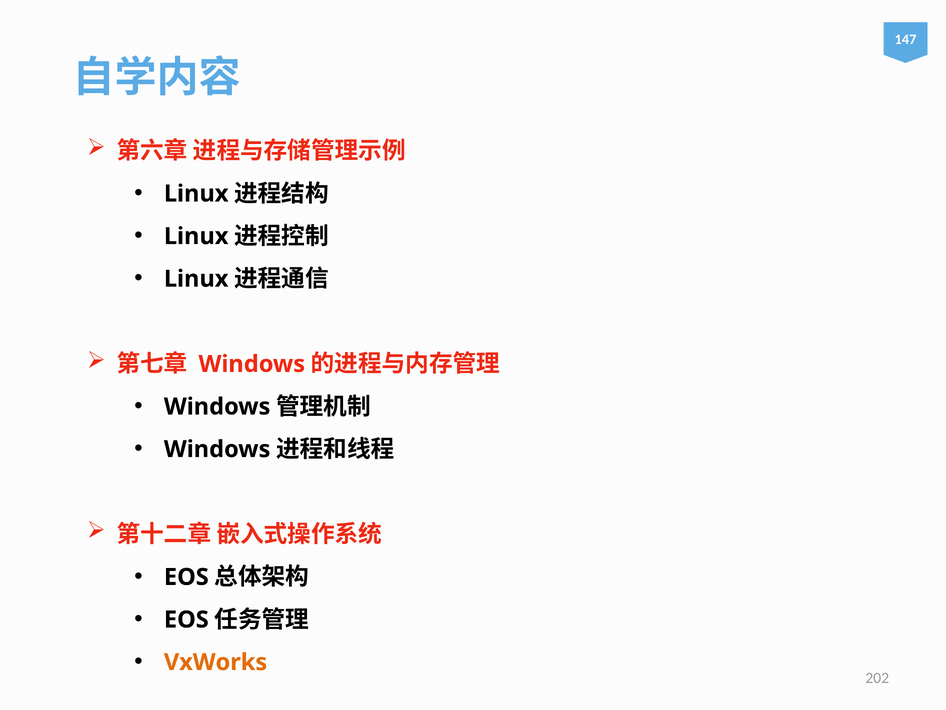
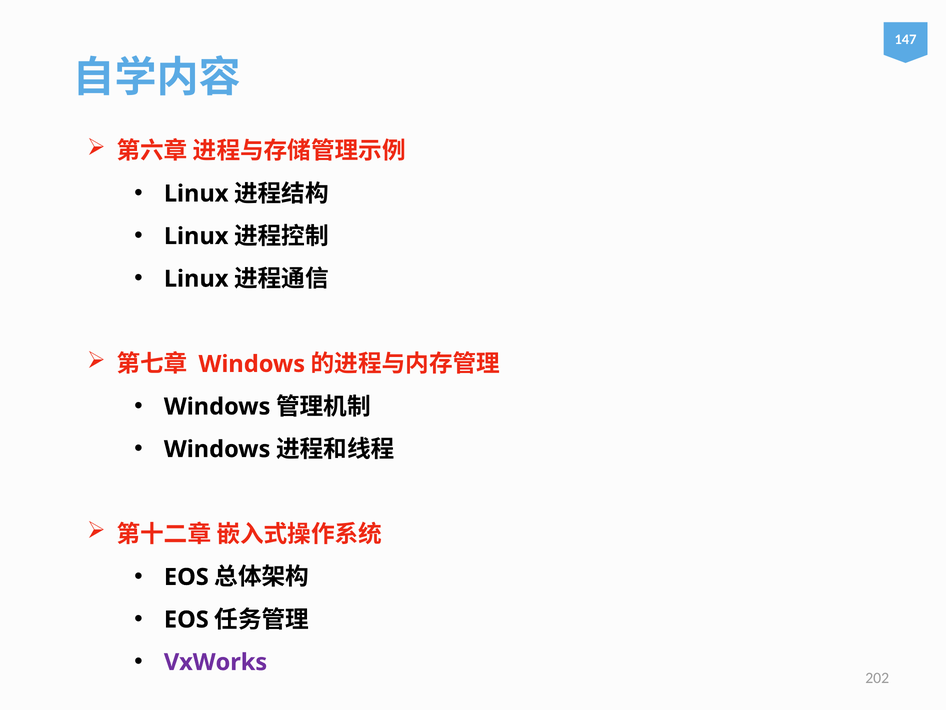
VxWorks colour: orange -> purple
